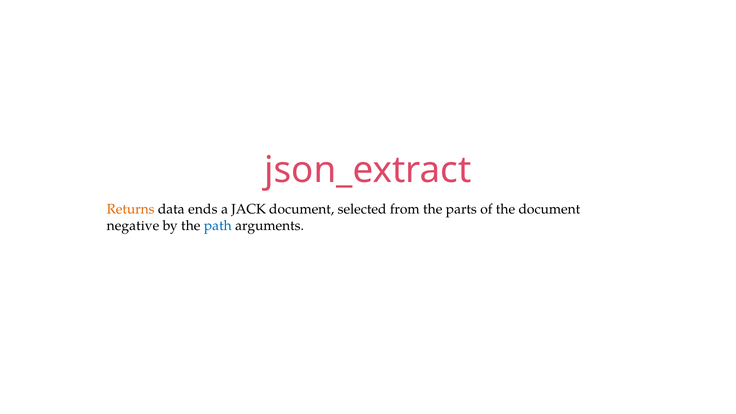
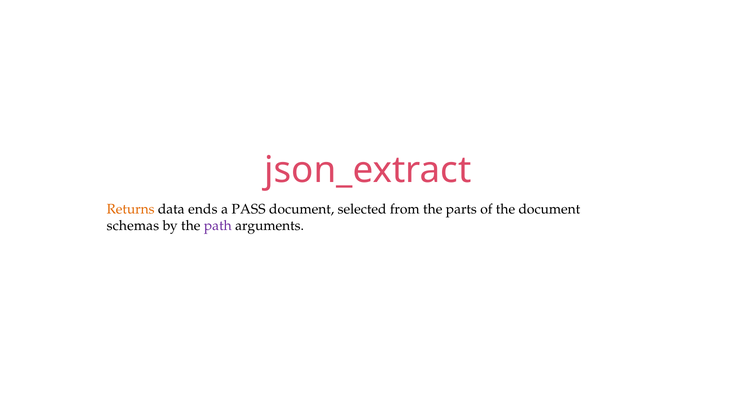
JACK: JACK -> PASS
negative: negative -> schemas
path colour: blue -> purple
